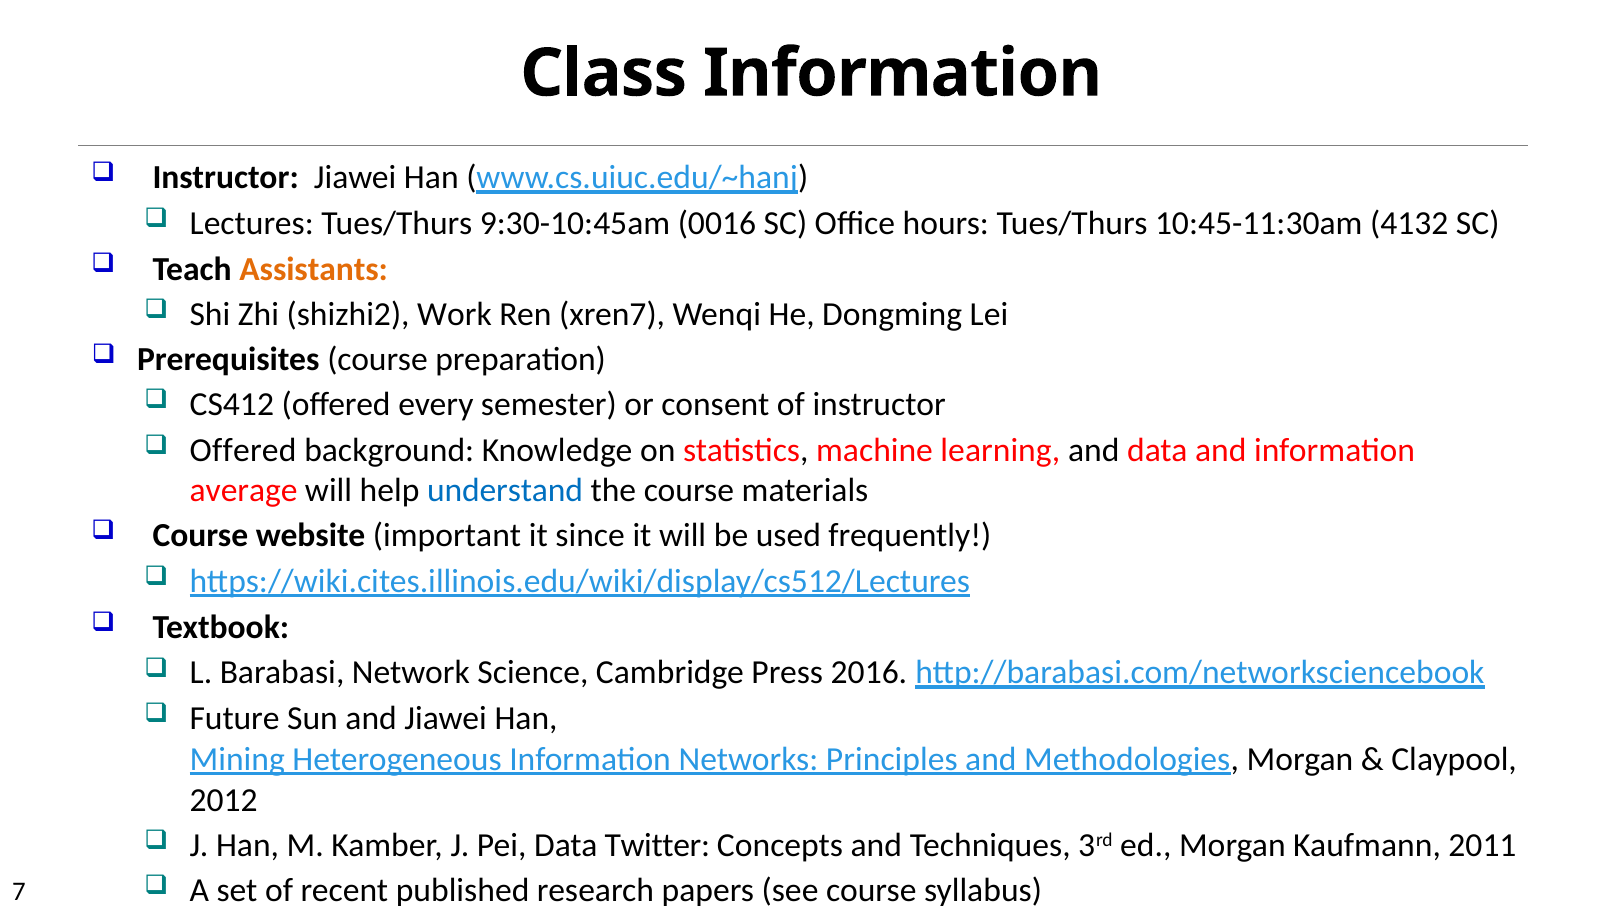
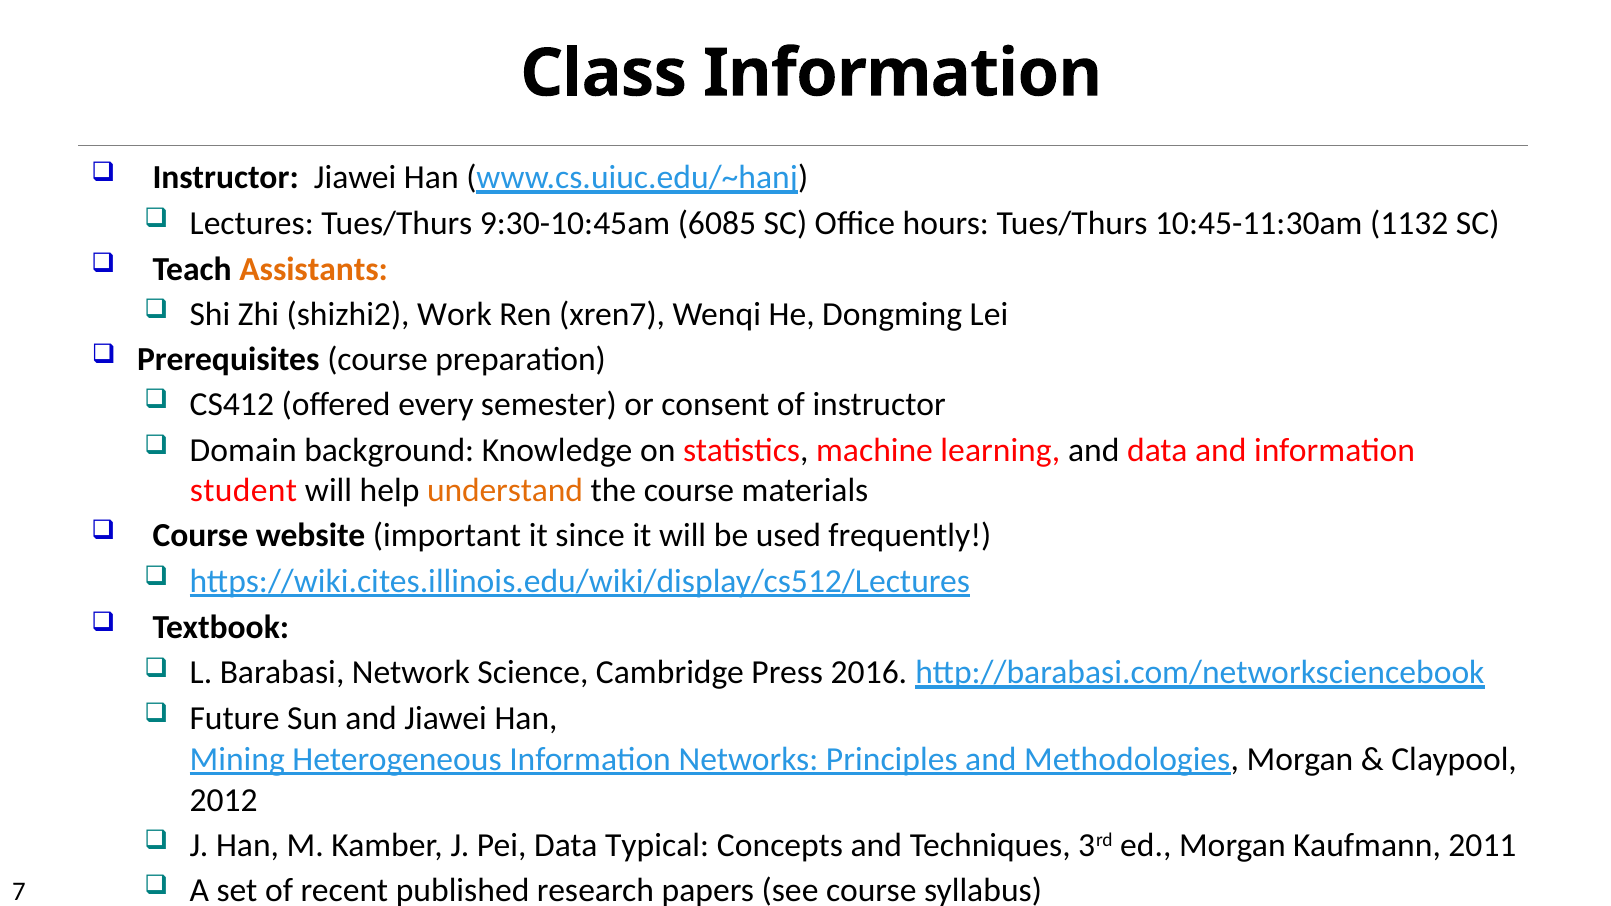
0016: 0016 -> 6085
4132: 4132 -> 1132
Offered at (243, 450): Offered -> Domain
average: average -> student
understand colour: blue -> orange
Twitter: Twitter -> Typical
